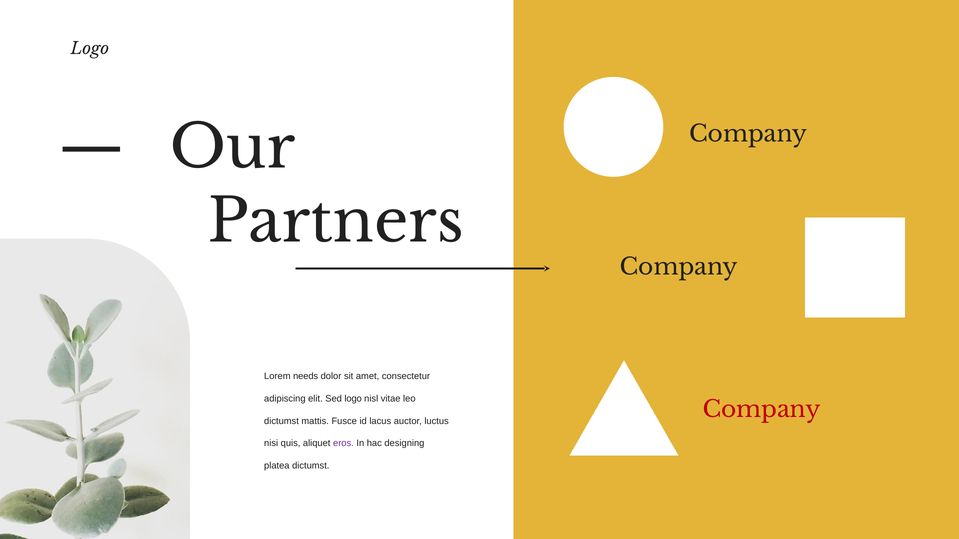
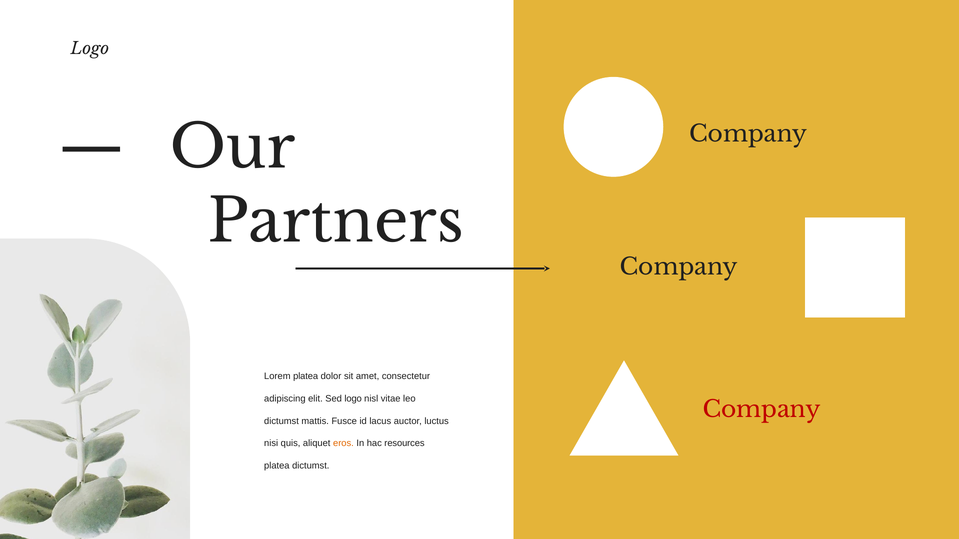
Lorem needs: needs -> platea
eros colour: purple -> orange
designing: designing -> resources
